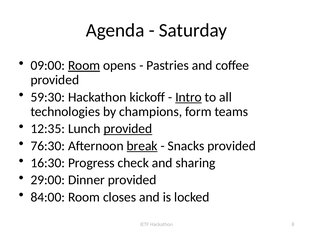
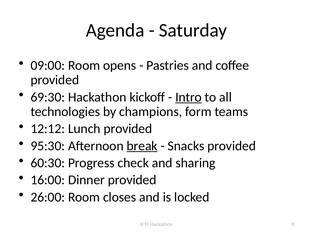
Room at (84, 65) underline: present -> none
59:30: 59:30 -> 69:30
12:35: 12:35 -> 12:12
provided at (128, 129) underline: present -> none
76:30: 76:30 -> 95:30
16:30: 16:30 -> 60:30
29:00: 29:00 -> 16:00
84:00: 84:00 -> 26:00
